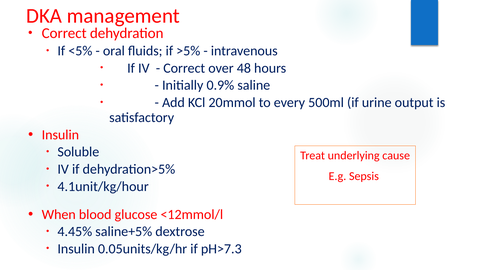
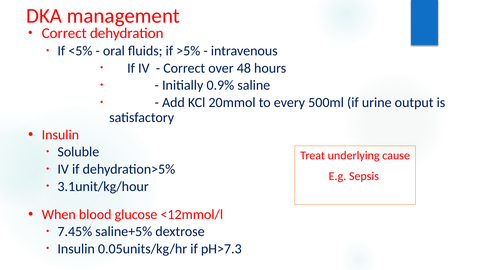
4.1unit/kg/hour: 4.1unit/kg/hour -> 3.1unit/kg/hour
4.45%: 4.45% -> 7.45%
